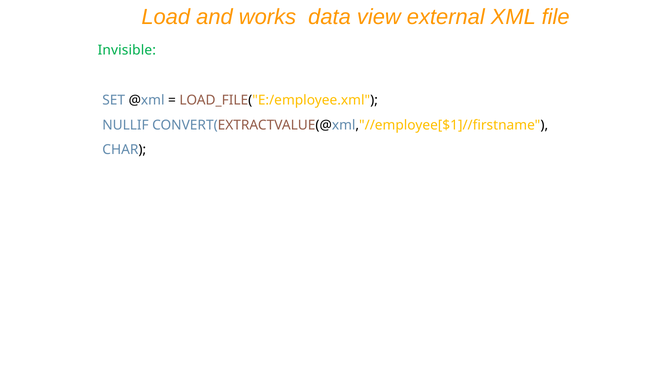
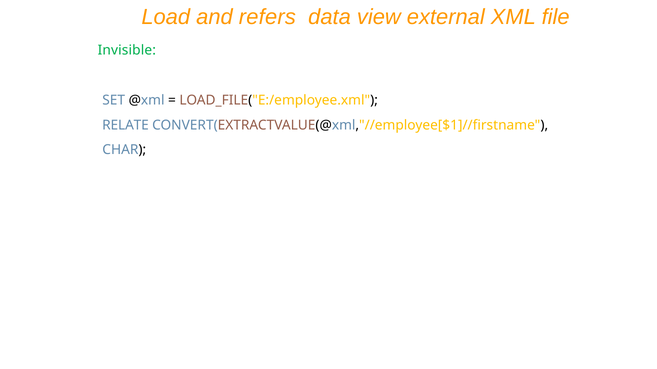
works: works -> refers
NULLIF: NULLIF -> RELATE
